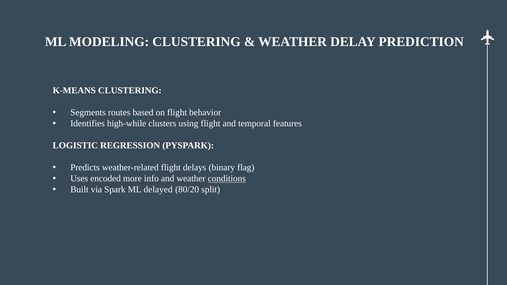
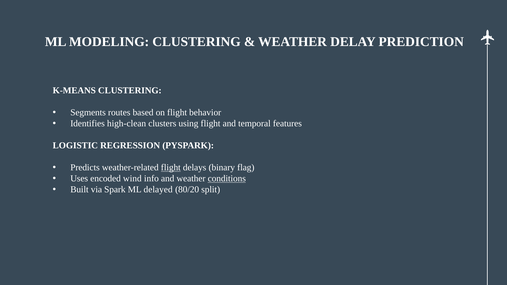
high-while: high-while -> high-clean
flight at (171, 168) underline: none -> present
more: more -> wind
